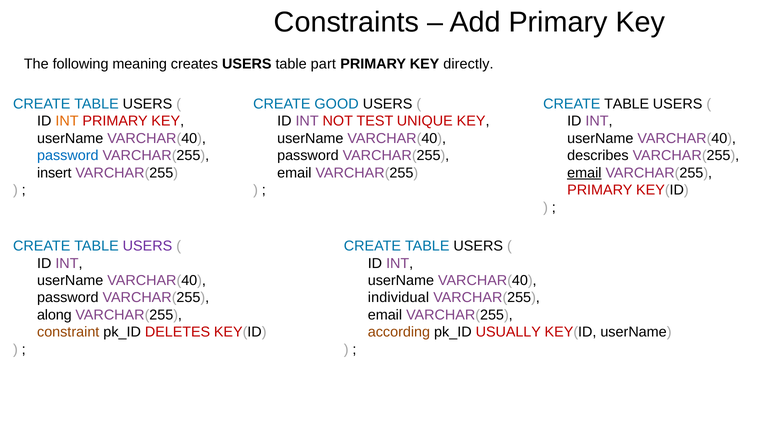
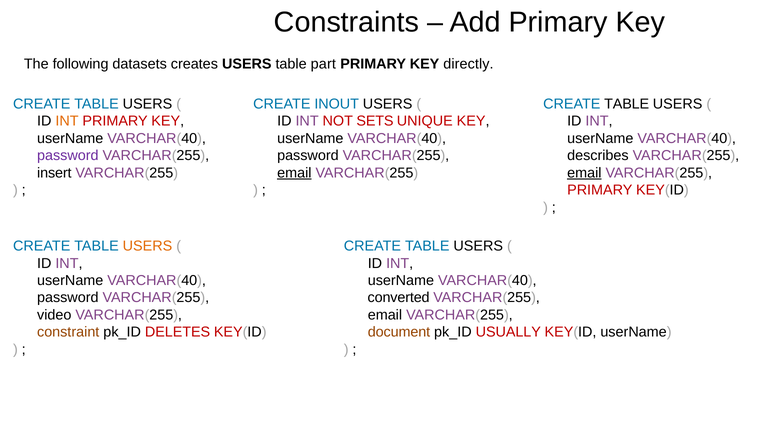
meaning: meaning -> datasets
GOOD: GOOD -> INOUT
TEST: TEST -> SETS
password at (68, 156) colour: blue -> purple
email at (294, 173) underline: none -> present
USERS at (147, 246) colour: purple -> orange
individual: individual -> converted
along: along -> video
according: according -> document
